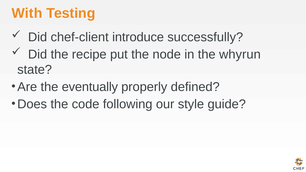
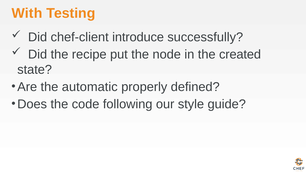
whyrun: whyrun -> created
eventually: eventually -> automatic
